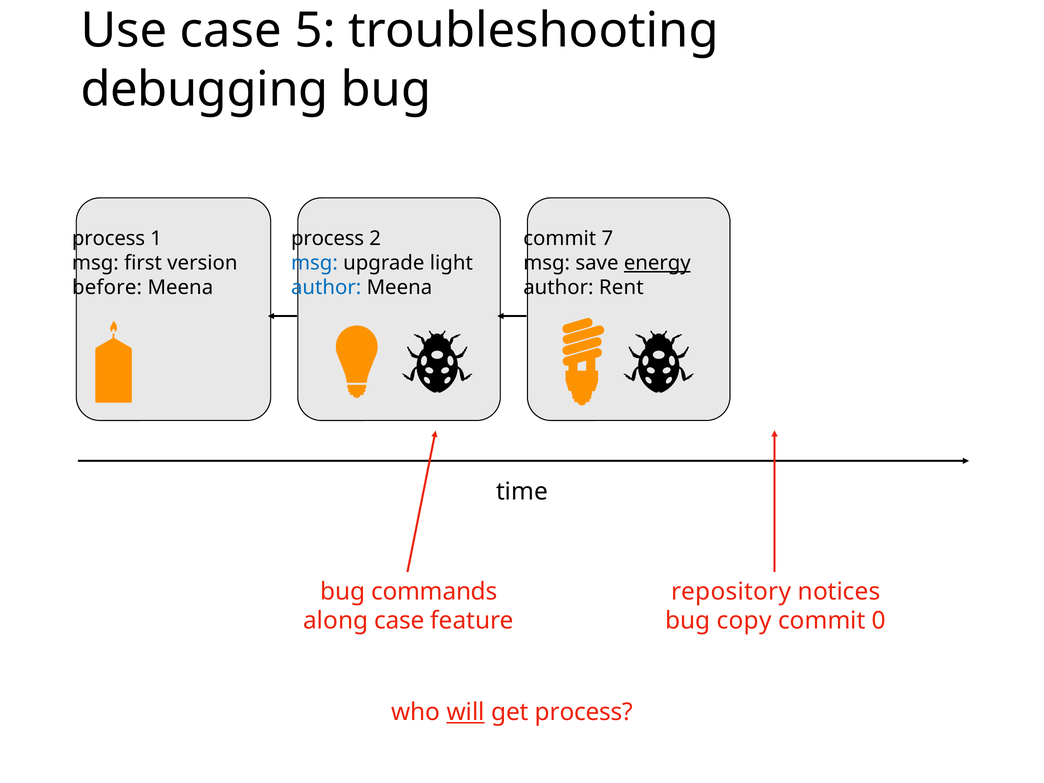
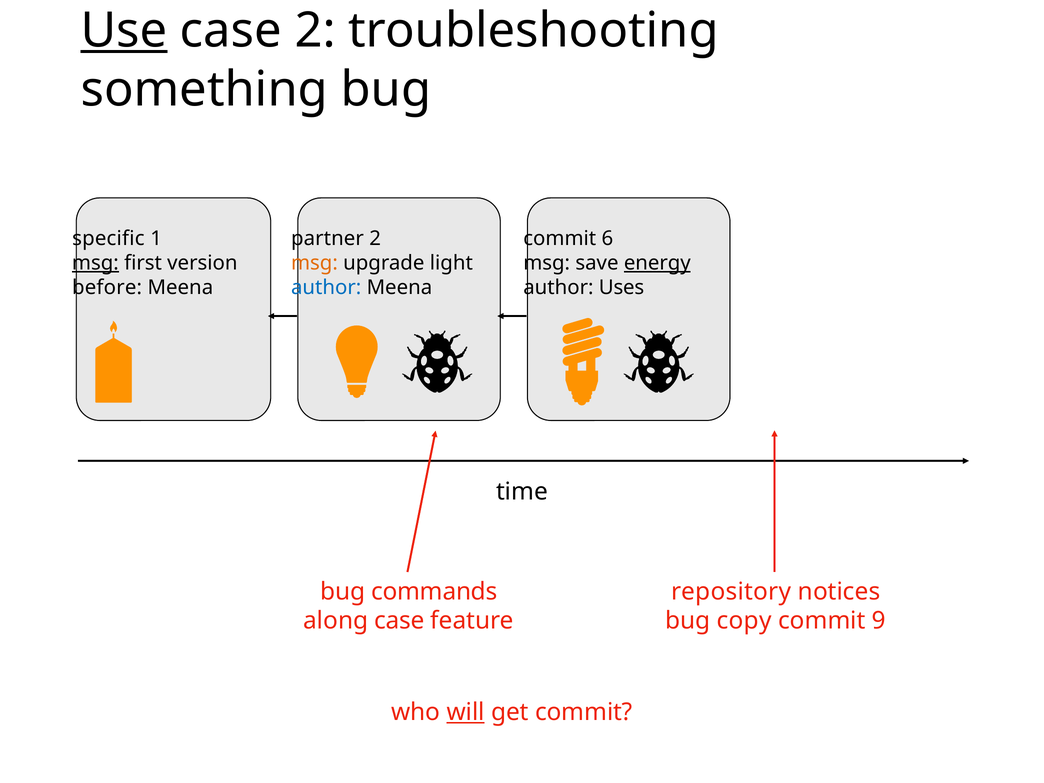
Use underline: none -> present
case 5: 5 -> 2
debugging: debugging -> something
process at (109, 238): process -> specific
process at (328, 238): process -> partner
7: 7 -> 6
msg at (95, 263) underline: none -> present
msg at (314, 263) colour: blue -> orange
Rent: Rent -> Uses
0: 0 -> 9
get process: process -> commit
